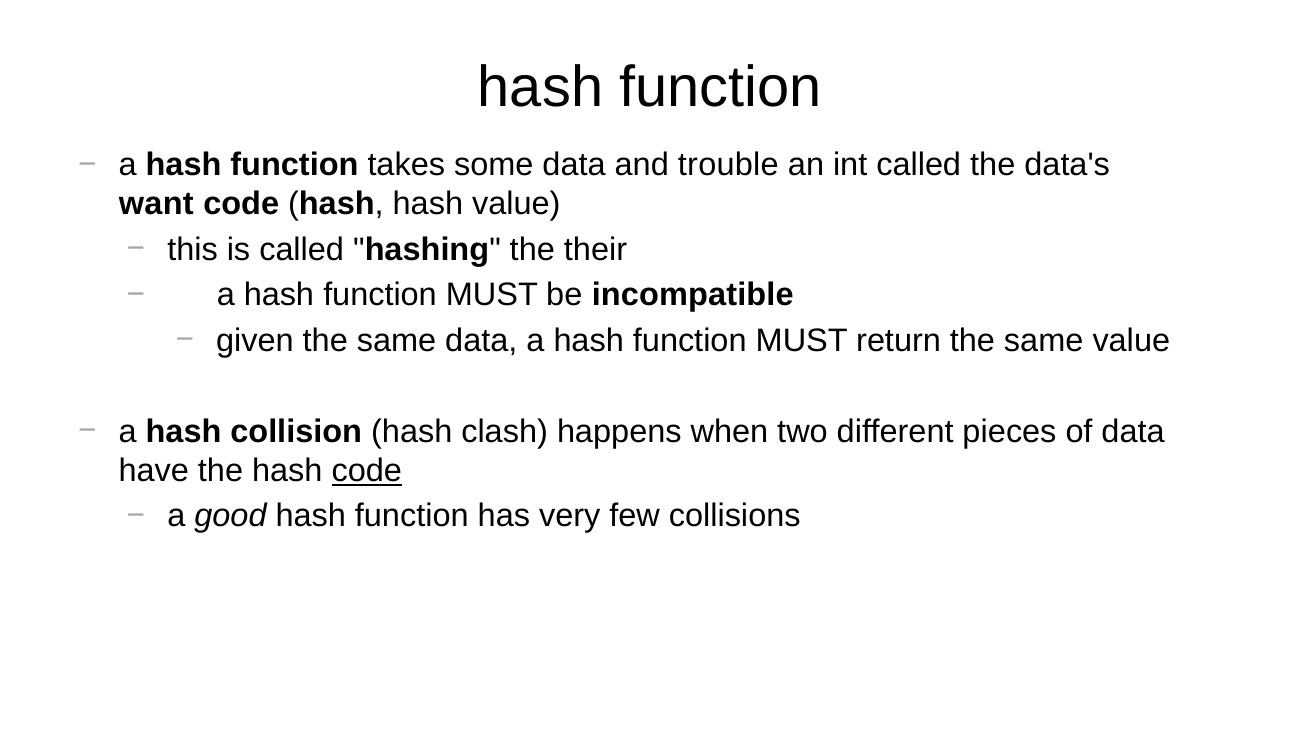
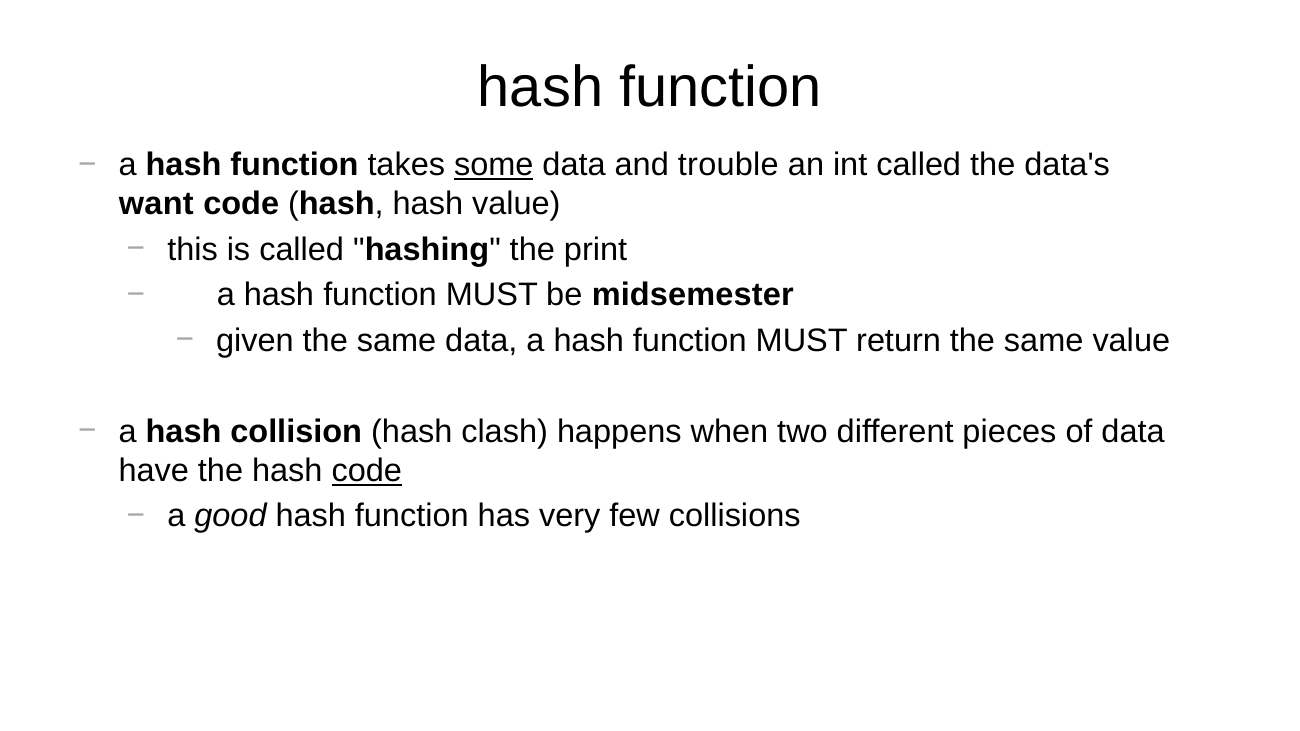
some underline: none -> present
their: their -> print
incompatible: incompatible -> midsemester
